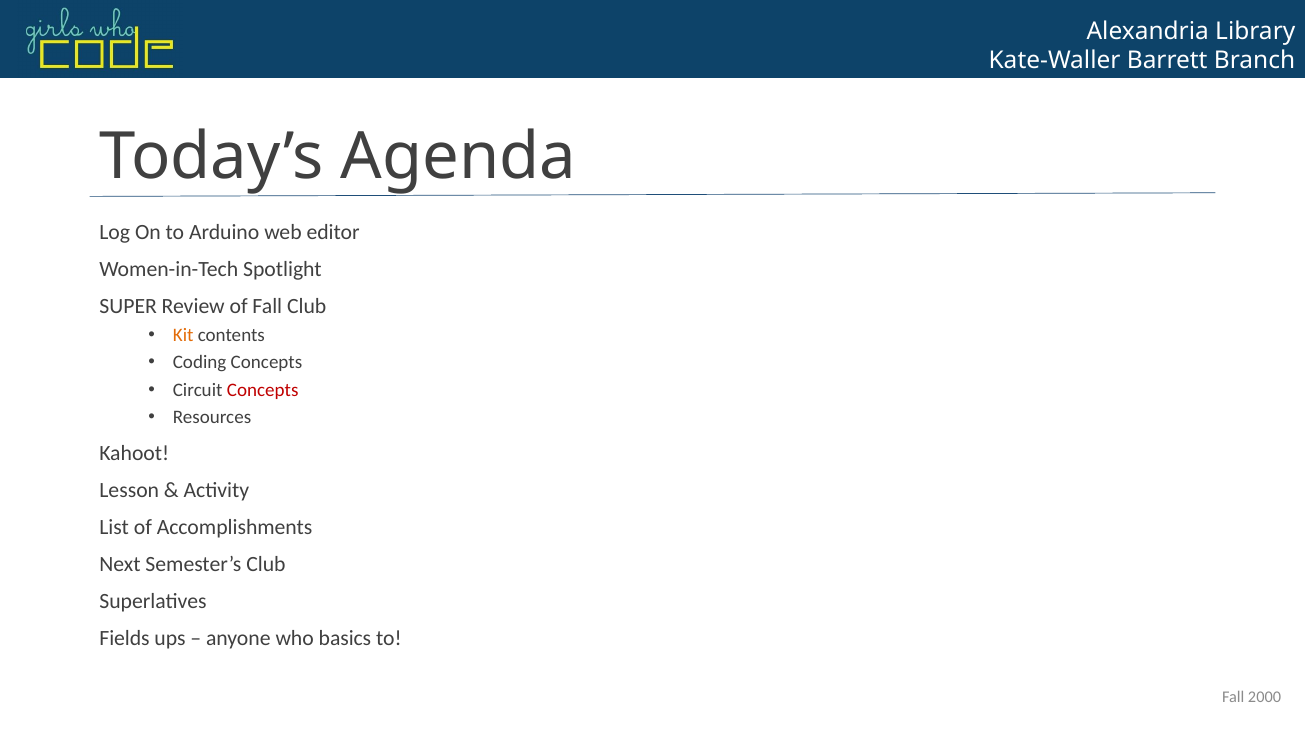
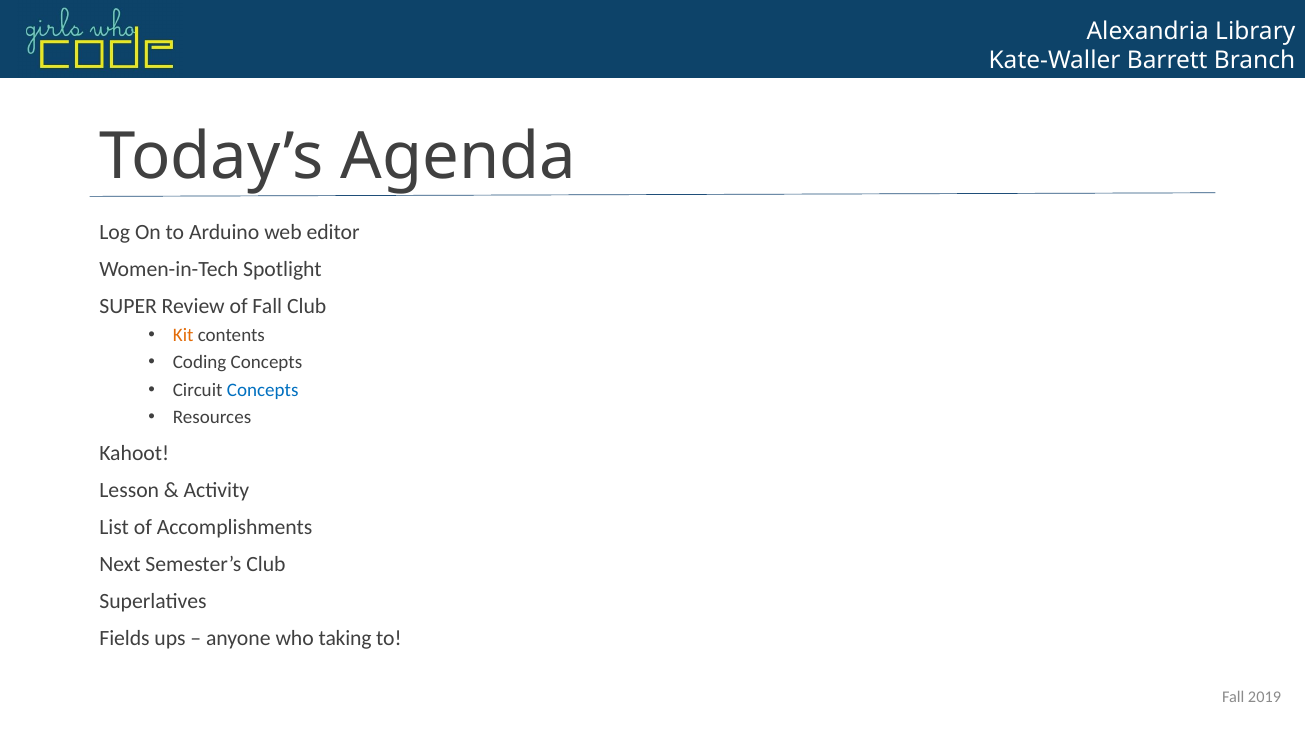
Concepts at (263, 390) colour: red -> blue
basics: basics -> taking
2000: 2000 -> 2019
